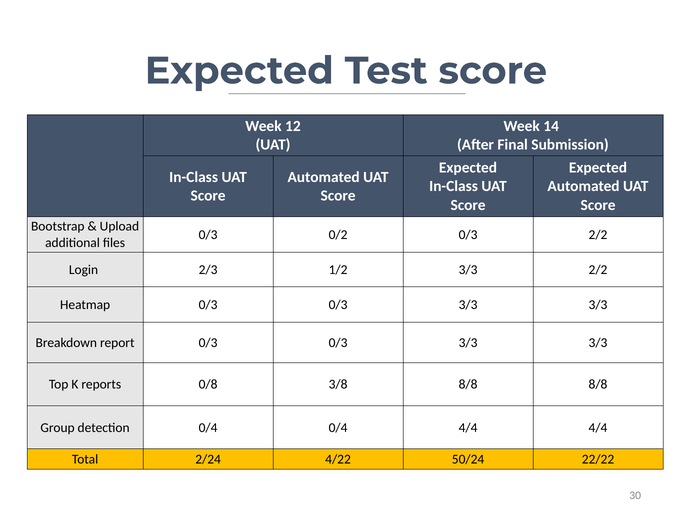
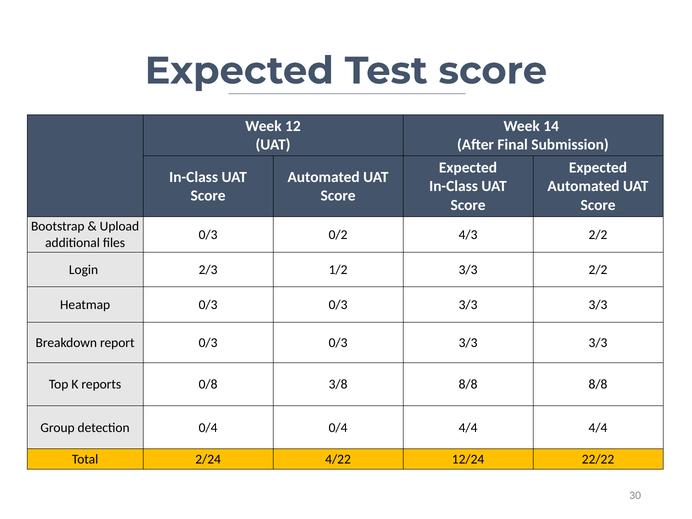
0/2 0/3: 0/3 -> 4/3
50/24: 50/24 -> 12/24
